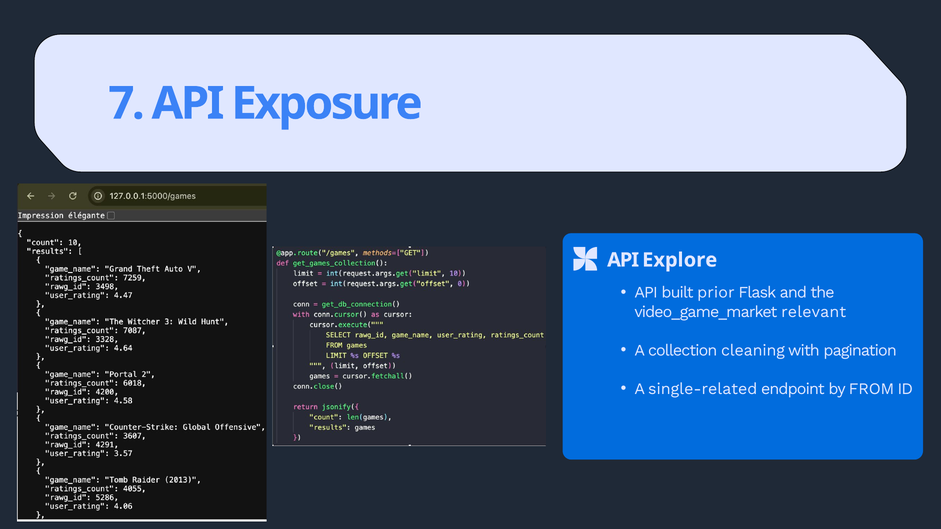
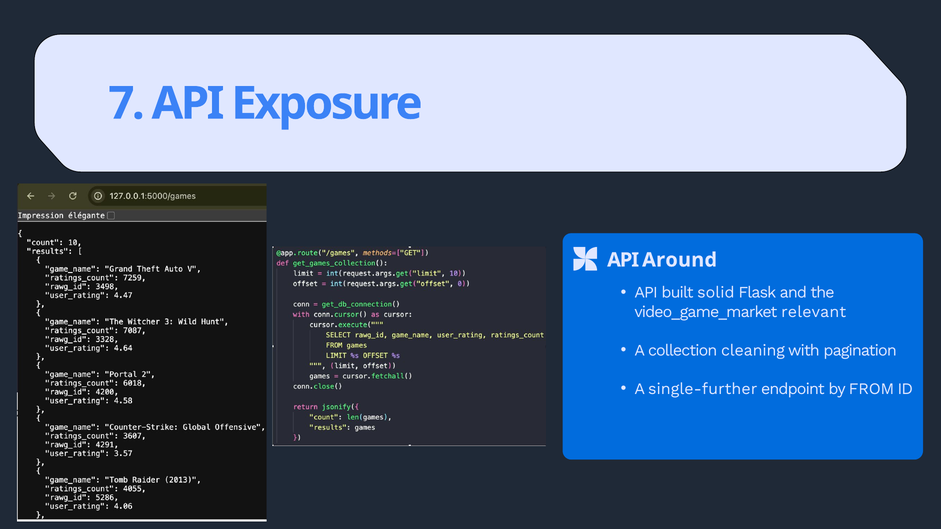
Explore: Explore -> Around
prior: prior -> solid
single-related: single-related -> single-further
